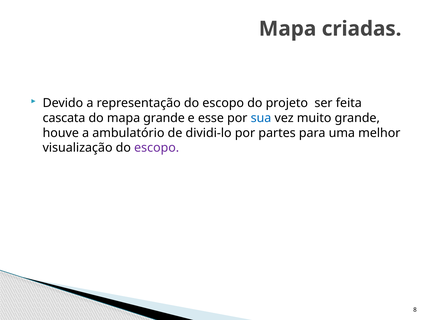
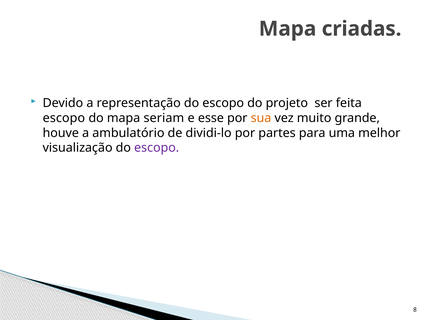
cascata at (64, 118): cascata -> escopo
mapa grande: grande -> seriam
sua colour: blue -> orange
